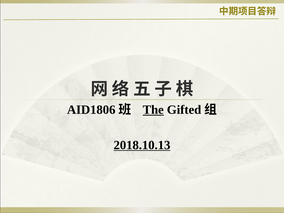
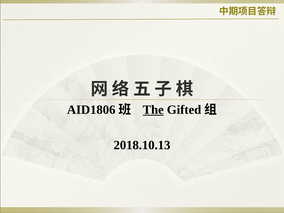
2018.10.13 underline: present -> none
